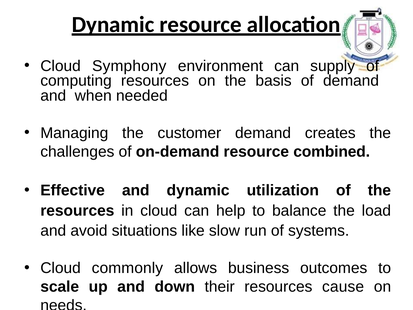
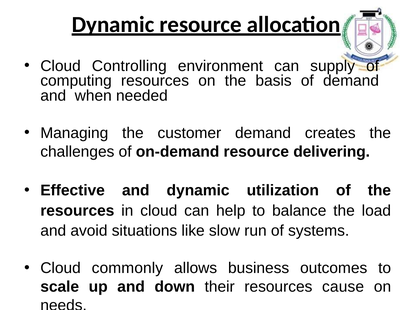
Symphony: Symphony -> Controlling
combined: combined -> delivering
